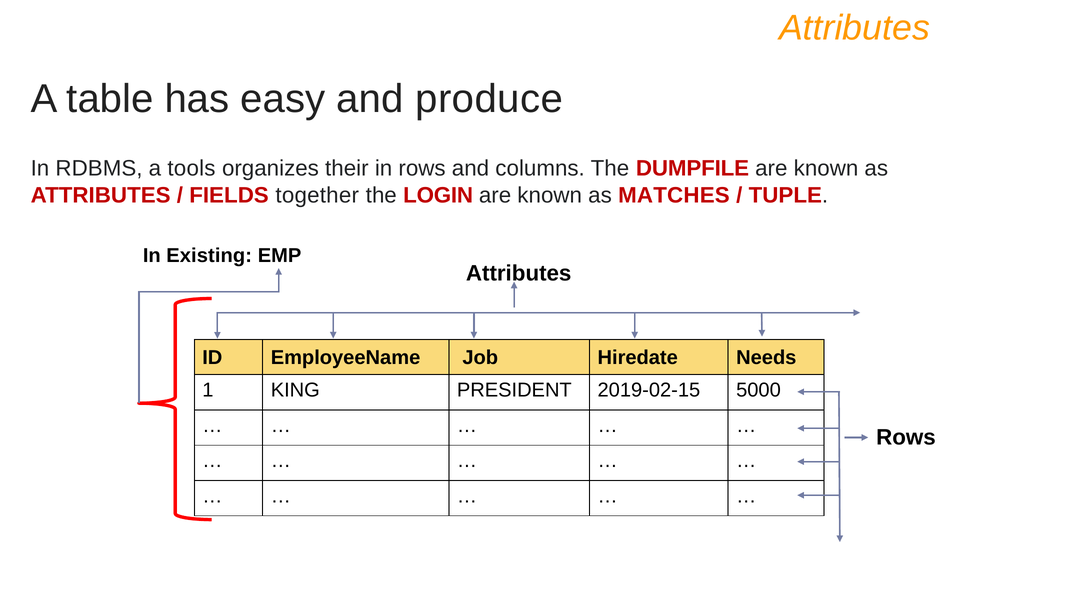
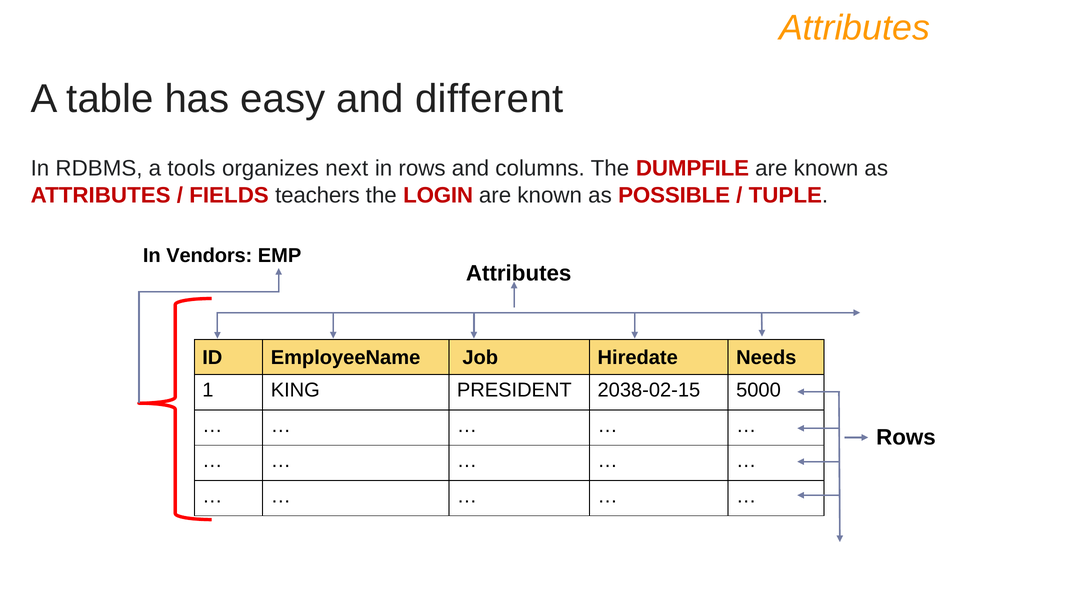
produce: produce -> different
their: their -> next
together: together -> teachers
MATCHES: MATCHES -> POSSIBLE
Existing: Existing -> Vendors
2019-02-15: 2019-02-15 -> 2038-02-15
